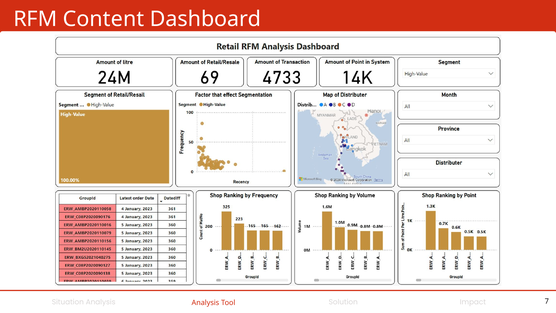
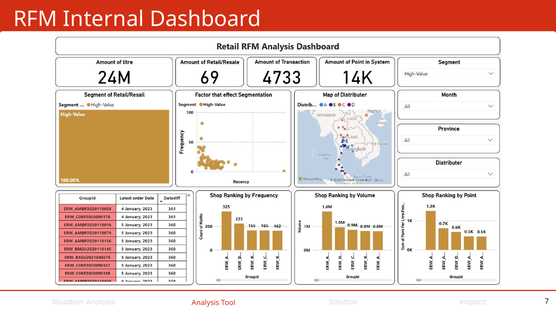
Content: Content -> Internal
